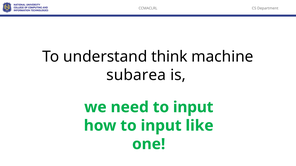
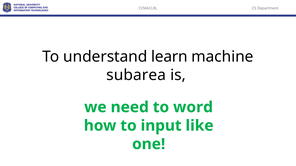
think: think -> learn
need to input: input -> word
